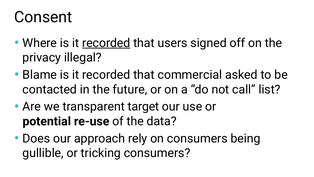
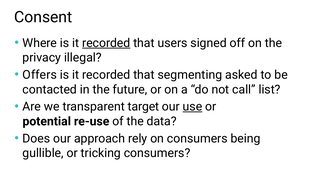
Blame: Blame -> Offers
commercial: commercial -> segmenting
use underline: none -> present
